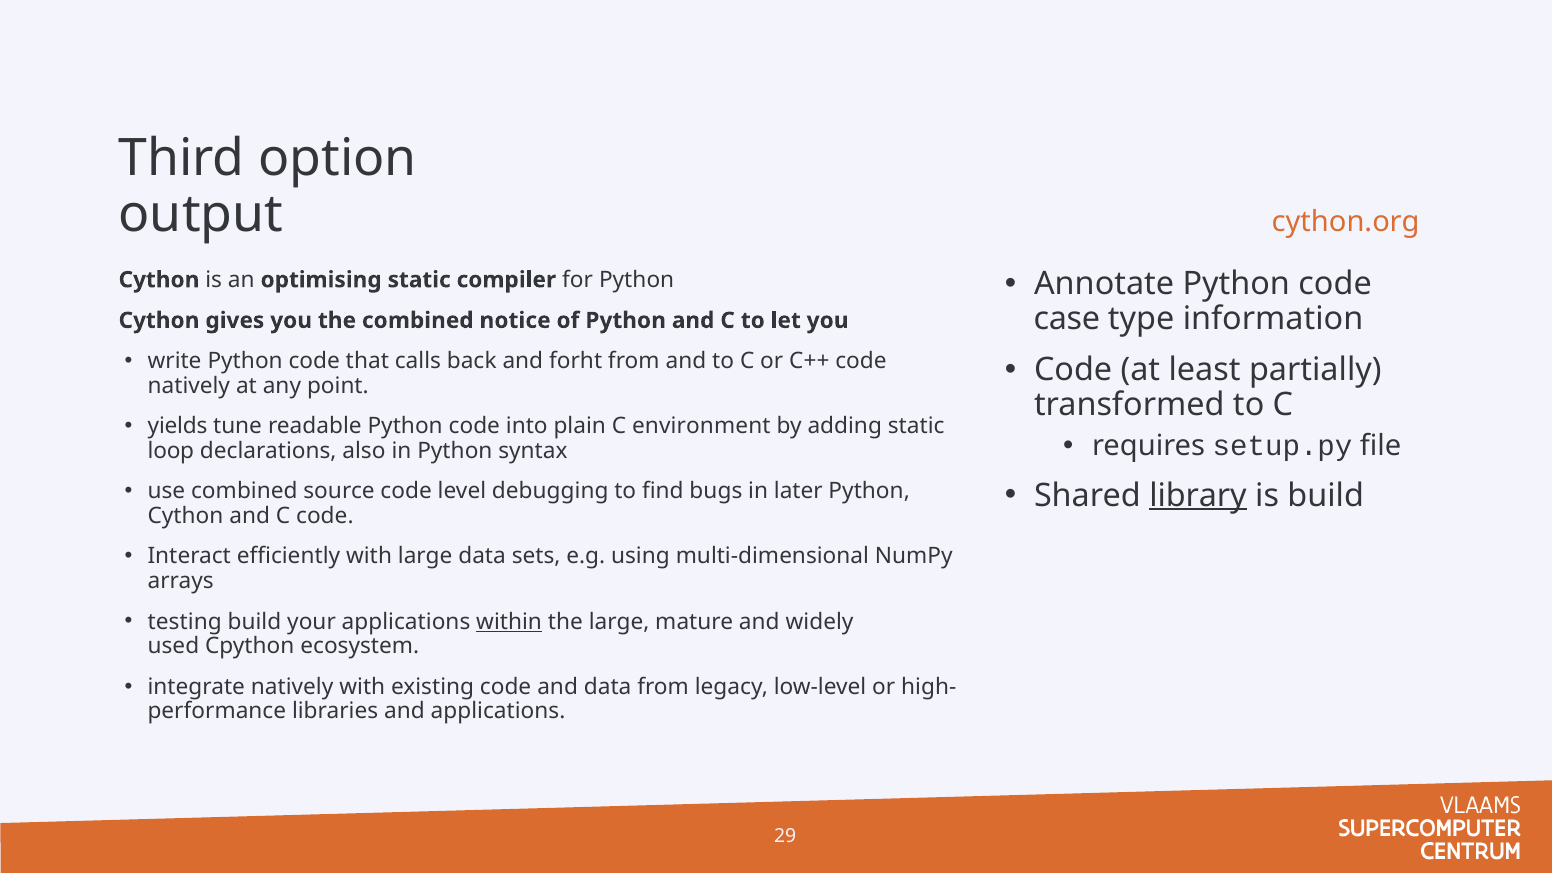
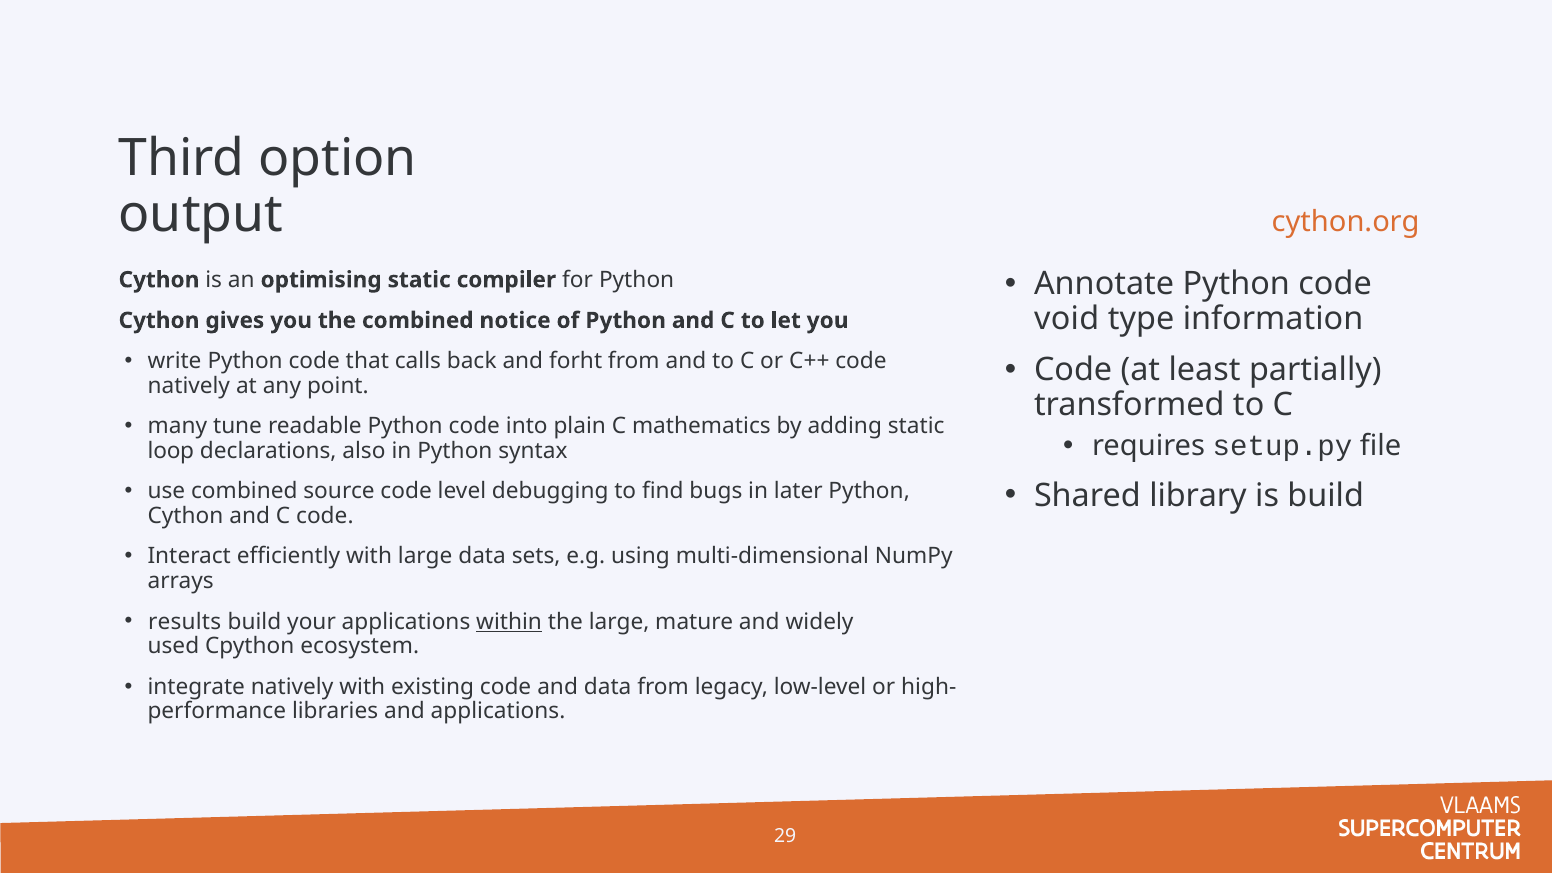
case: case -> void
yields: yields -> many
environment: environment -> mathematics
library underline: present -> none
testing: testing -> results
